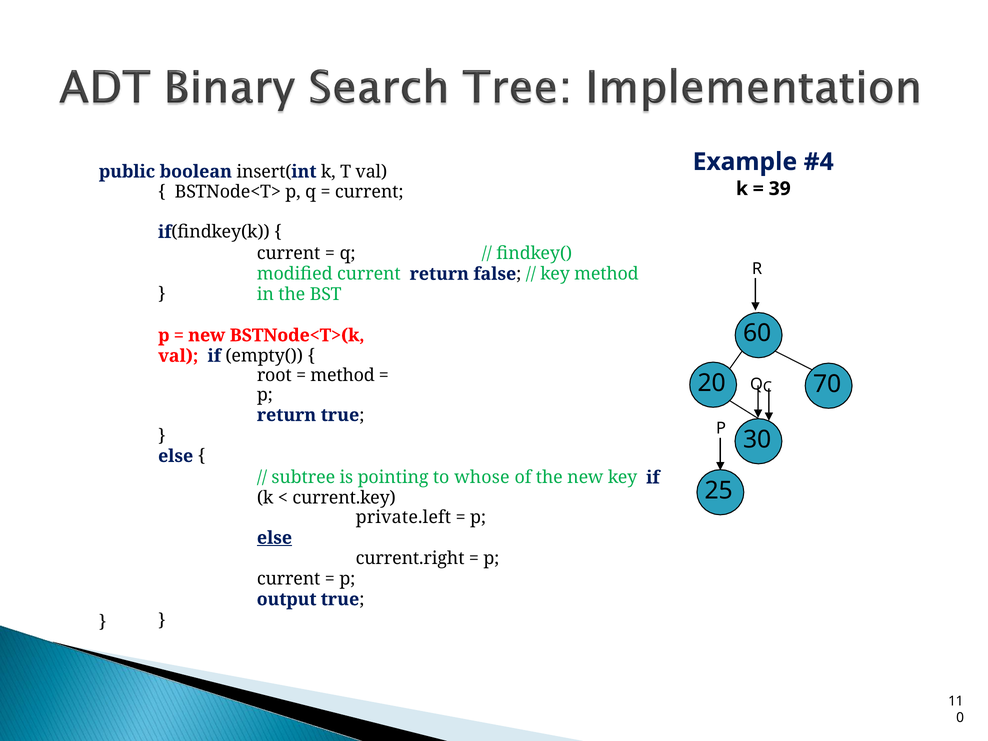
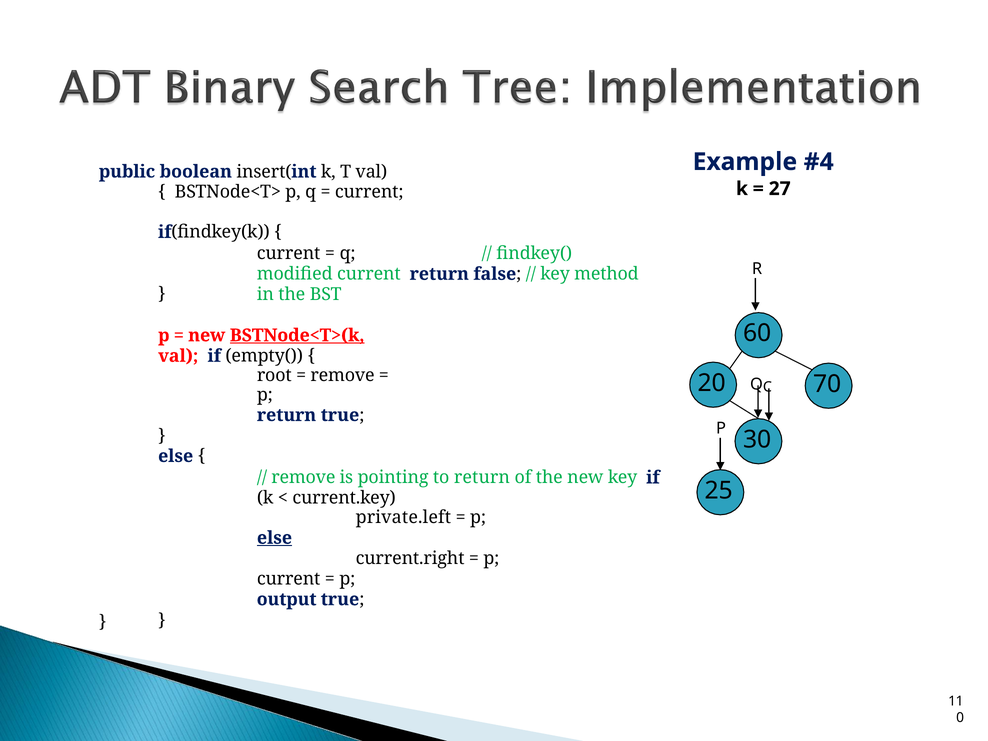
39: 39 -> 27
BSTNode<T>(k underline: none -> present
method at (343, 375): method -> remove
subtree at (303, 477): subtree -> remove
to whose: whose -> return
